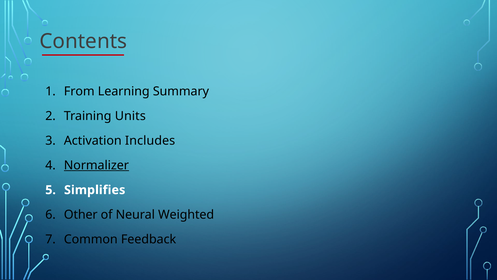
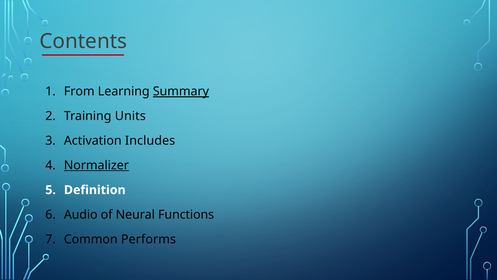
Summary underline: none -> present
Simplifies: Simplifies -> Definition
Other: Other -> Audio
Weighted: Weighted -> Functions
Feedback: Feedback -> Performs
